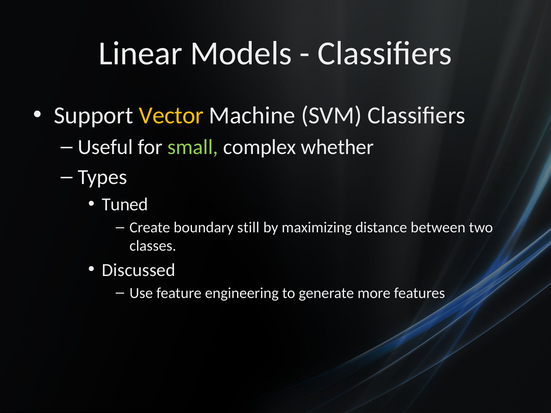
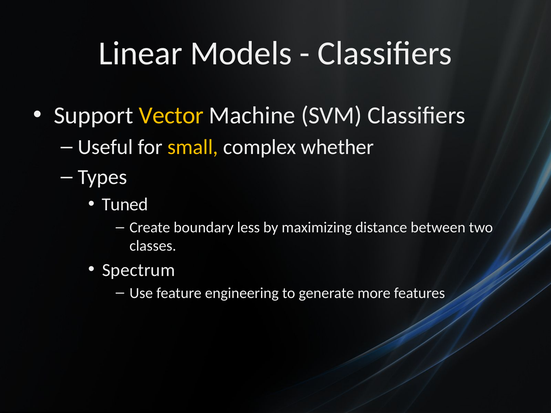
small colour: light green -> yellow
still: still -> less
Discussed: Discussed -> Spectrum
